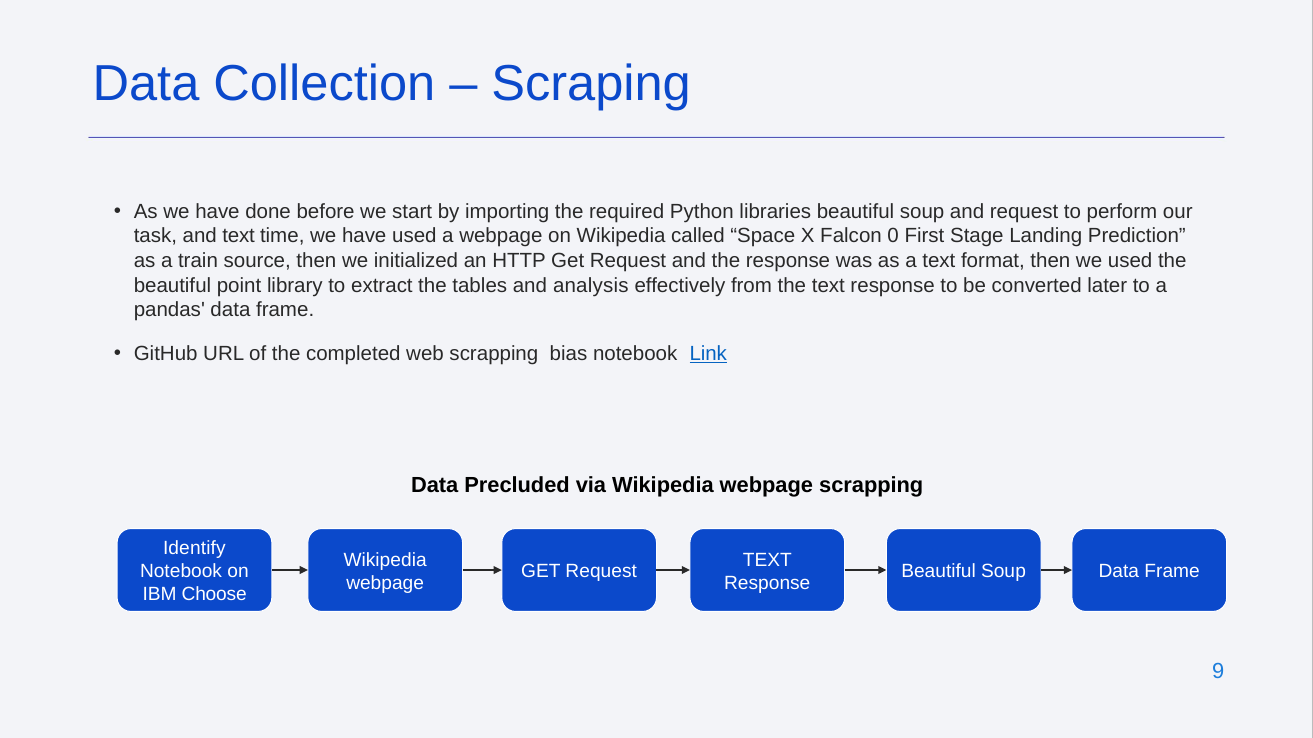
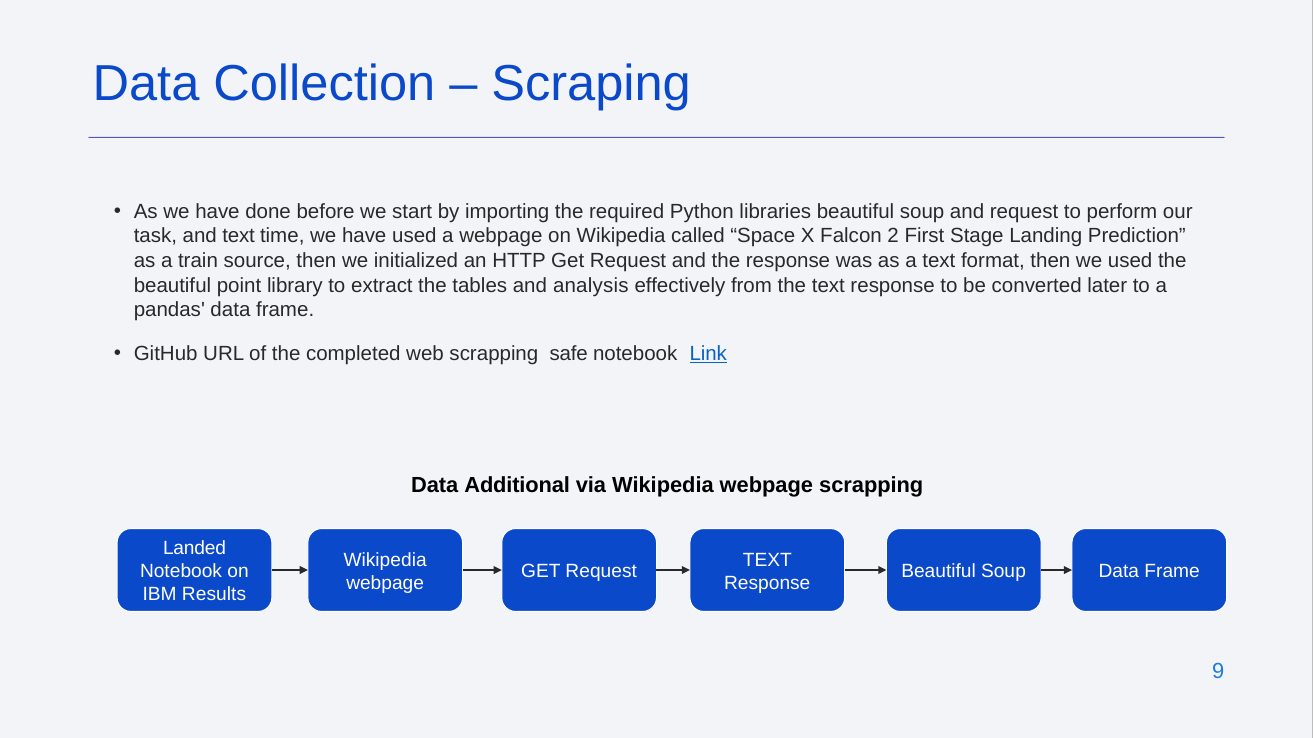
0: 0 -> 2
bias: bias -> safe
Precluded: Precluded -> Additional
Identify: Identify -> Landed
Choose: Choose -> Results
